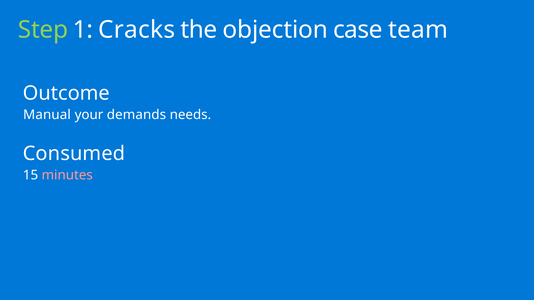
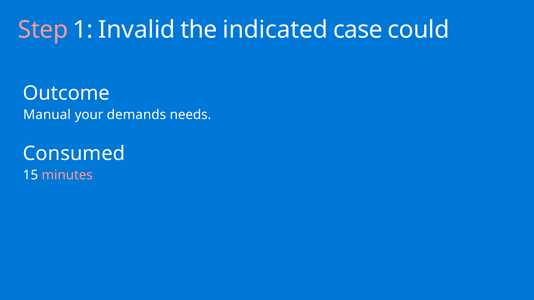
Step colour: light green -> pink
Cracks: Cracks -> Invalid
objection: objection -> indicated
team: team -> could
